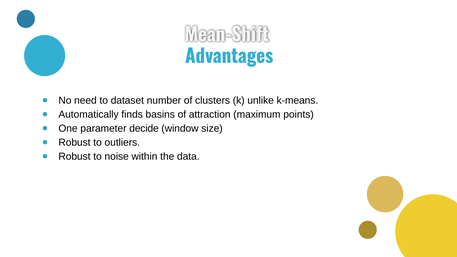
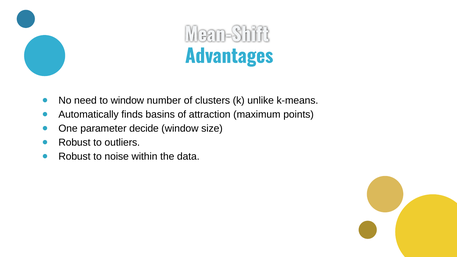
to dataset: dataset -> window
